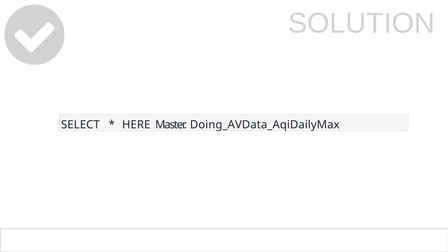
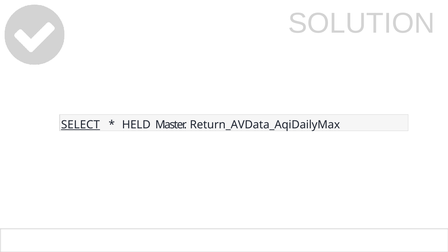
SELECT underline: none -> present
HERE: HERE -> HELD
Doing_AVData_AqiDailyMax: Doing_AVData_AqiDailyMax -> Return_AVData_AqiDailyMax
